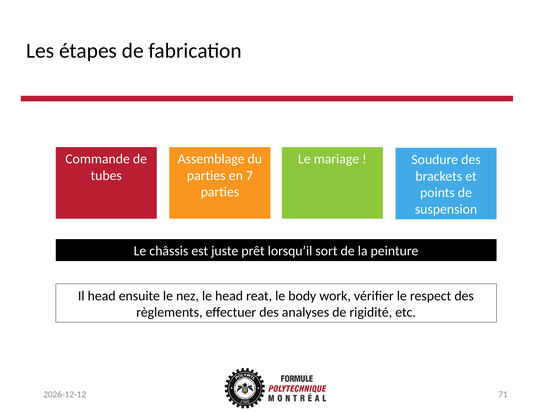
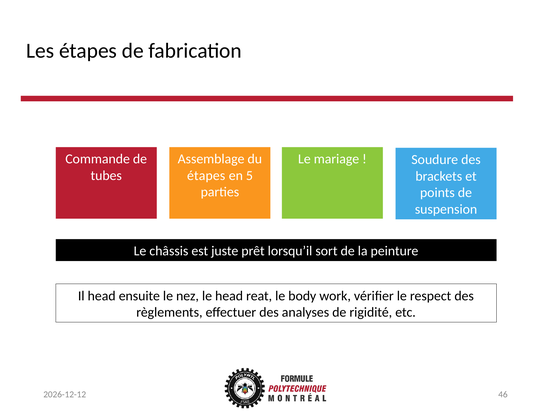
parties at (206, 176): parties -> étapes
7: 7 -> 5
71: 71 -> 46
